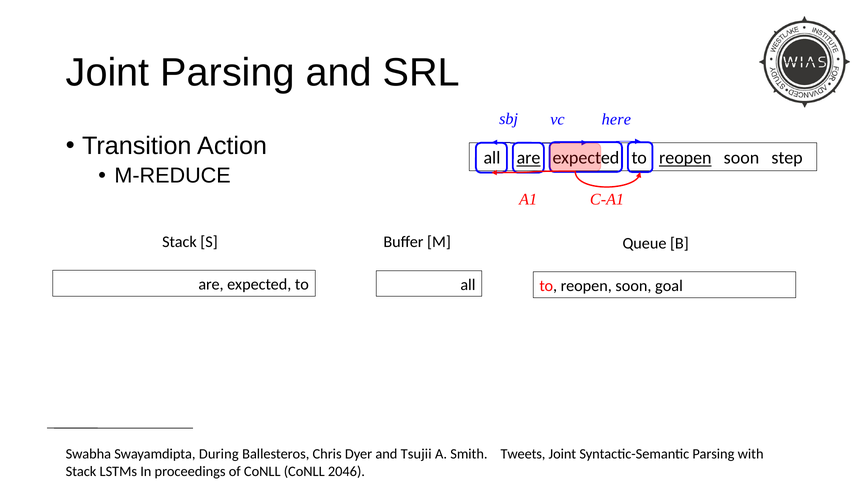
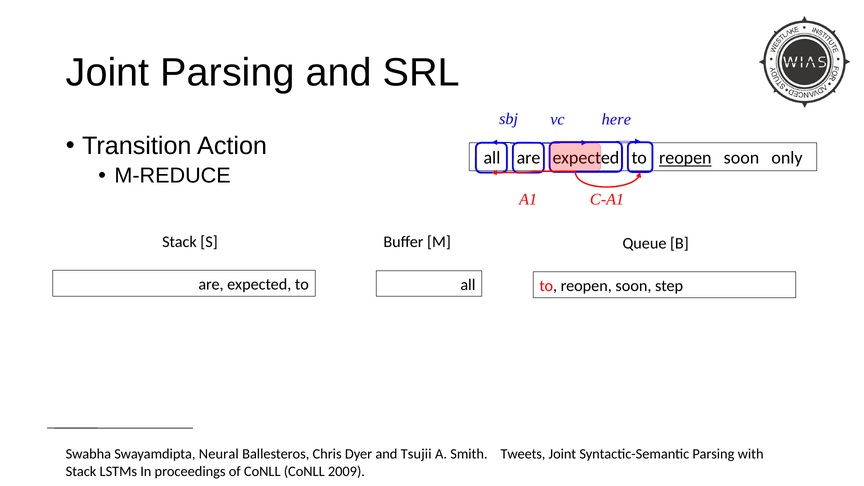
are at (528, 158) underline: present -> none
step: step -> only
goal: goal -> step
During: During -> Neural
2046: 2046 -> 2009
